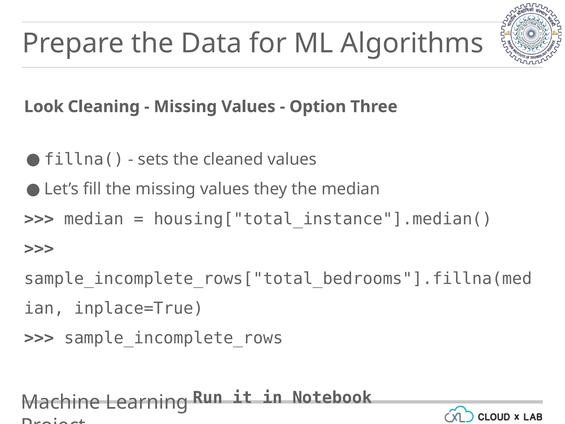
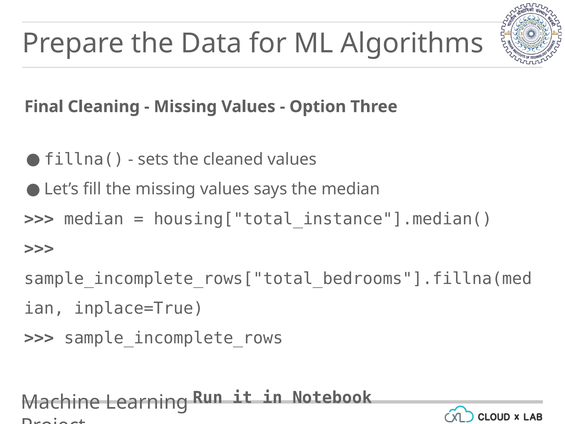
Look: Look -> Final
they: they -> says
